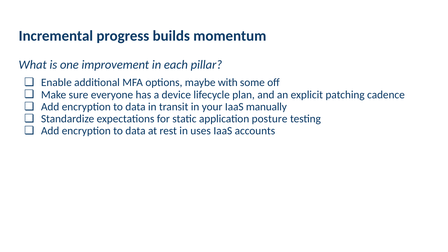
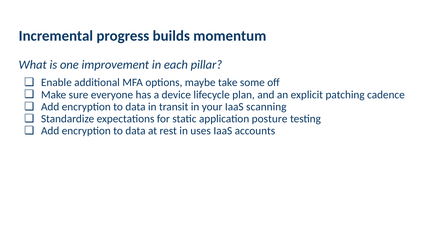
with: with -> take
manually: manually -> scanning
